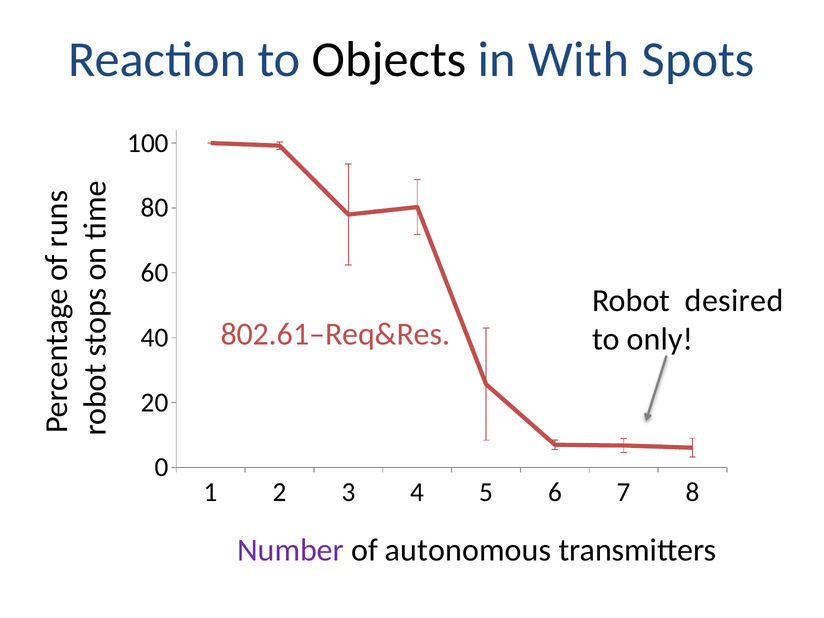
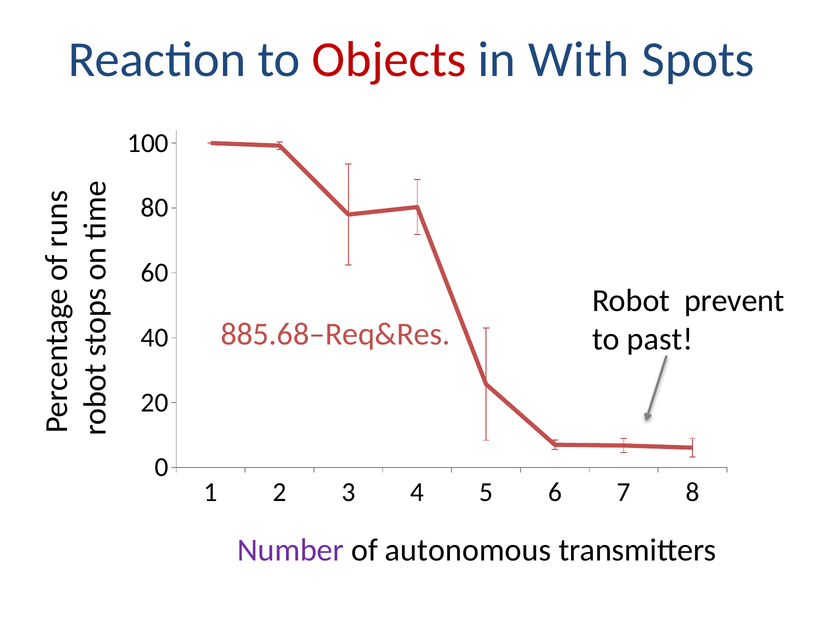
Objects colour: black -> red
desired: desired -> prevent
802.61–Req&Res: 802.61–Req&Res -> 885.68–Req&Res
only: only -> past
